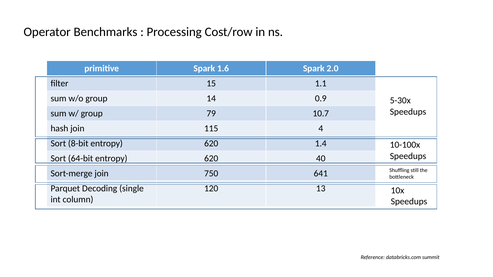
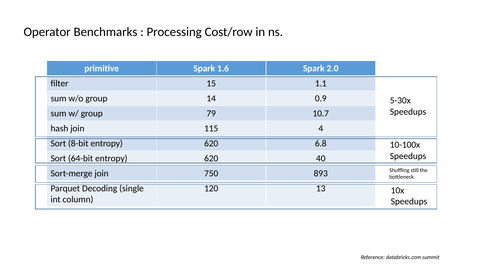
1.4: 1.4 -> 6.8
641: 641 -> 893
